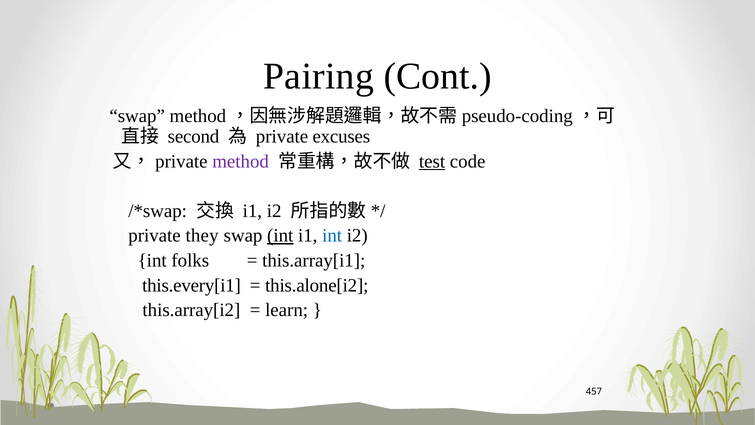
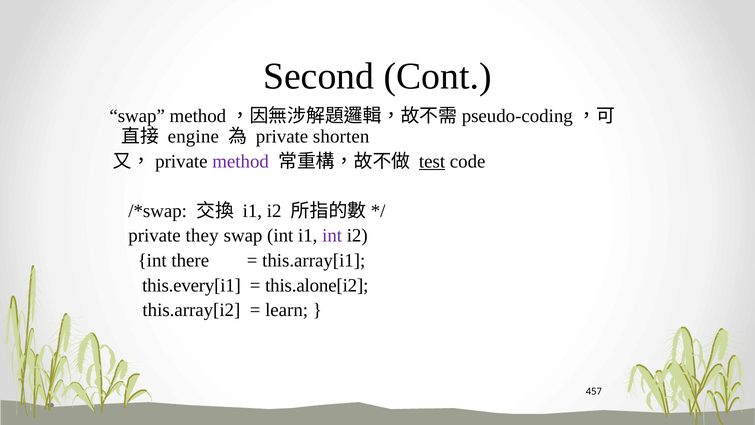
Pairing: Pairing -> Second
second: second -> engine
excuses: excuses -> shorten
int at (280, 236) underline: present -> none
int at (332, 236) colour: blue -> purple
folks: folks -> there
